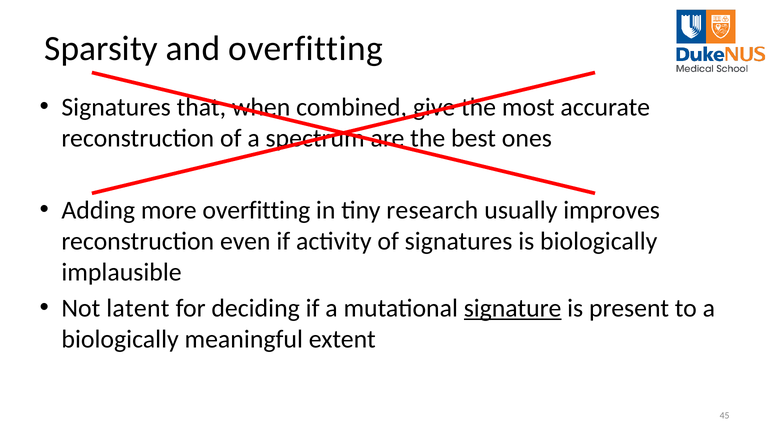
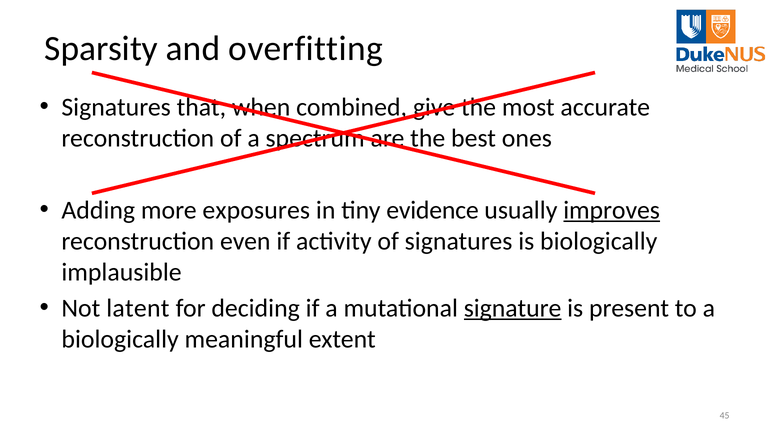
more overfitting: overfitting -> exposures
research: research -> evidence
improves underline: none -> present
